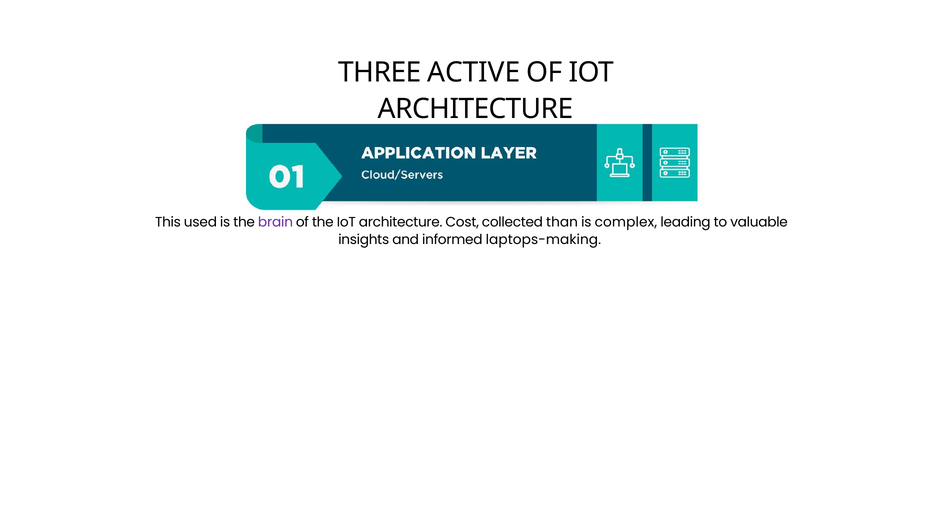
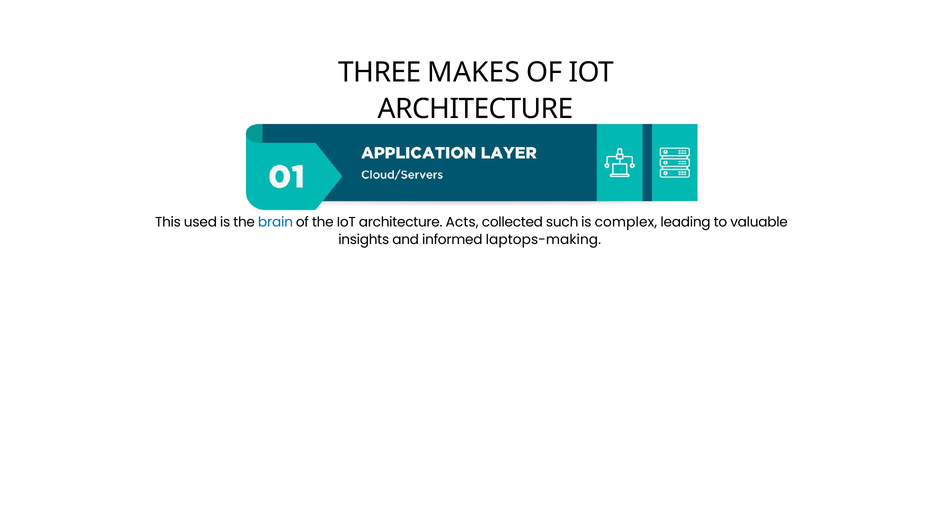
ACTIVE: ACTIVE -> MAKES
brain colour: purple -> blue
Cost: Cost -> Acts
than: than -> such
